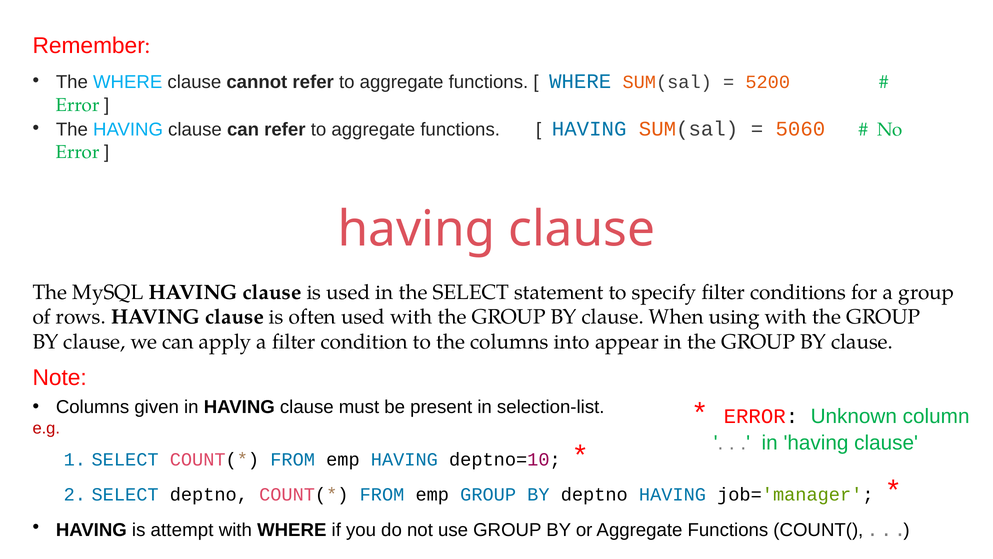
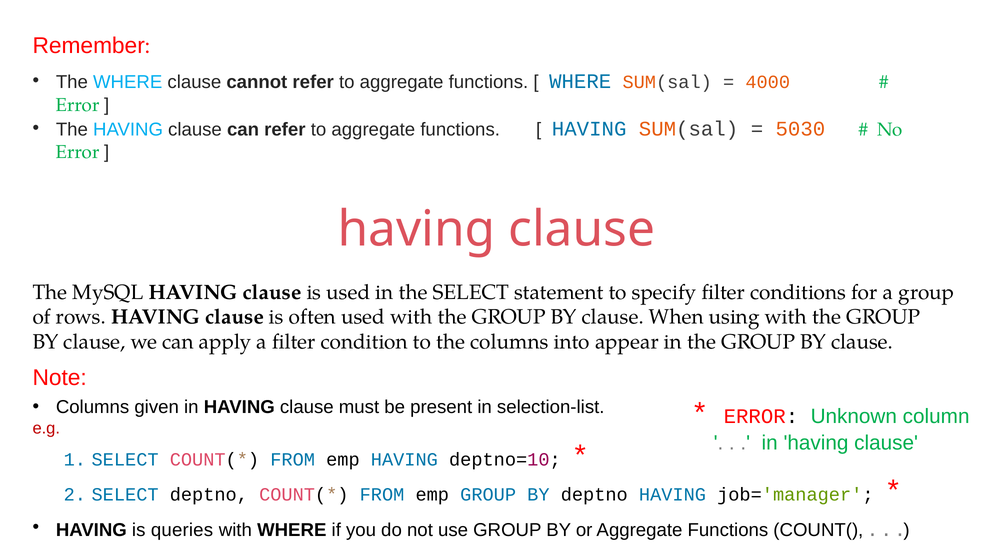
5200: 5200 -> 4000
5060: 5060 -> 5030
attempt: attempt -> queries
